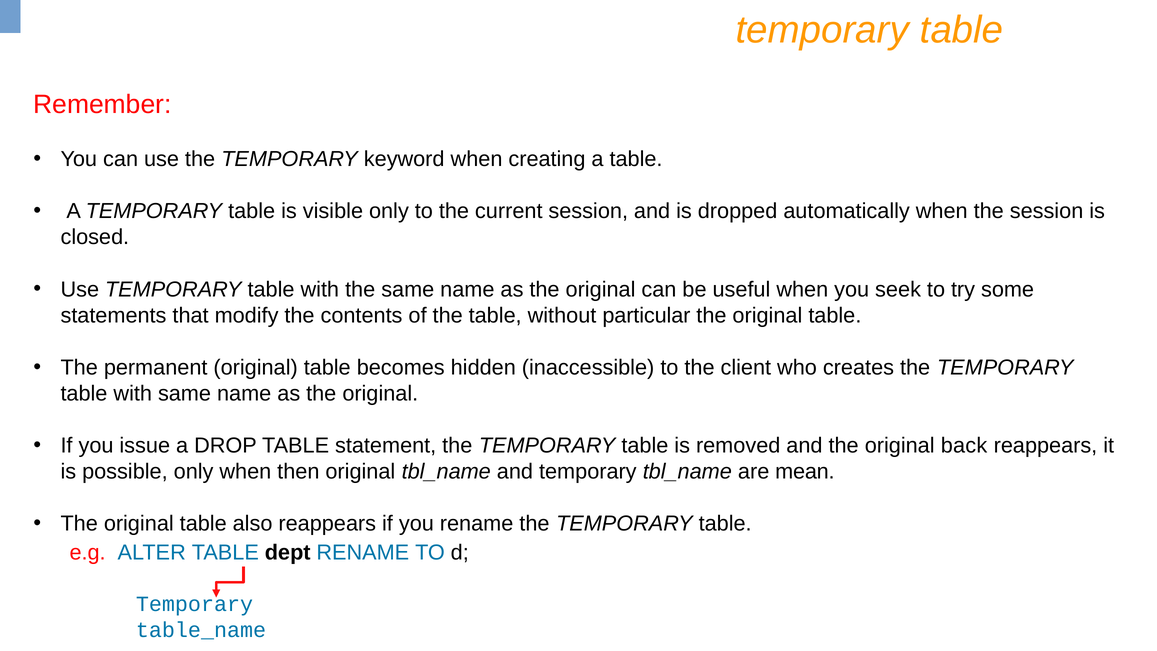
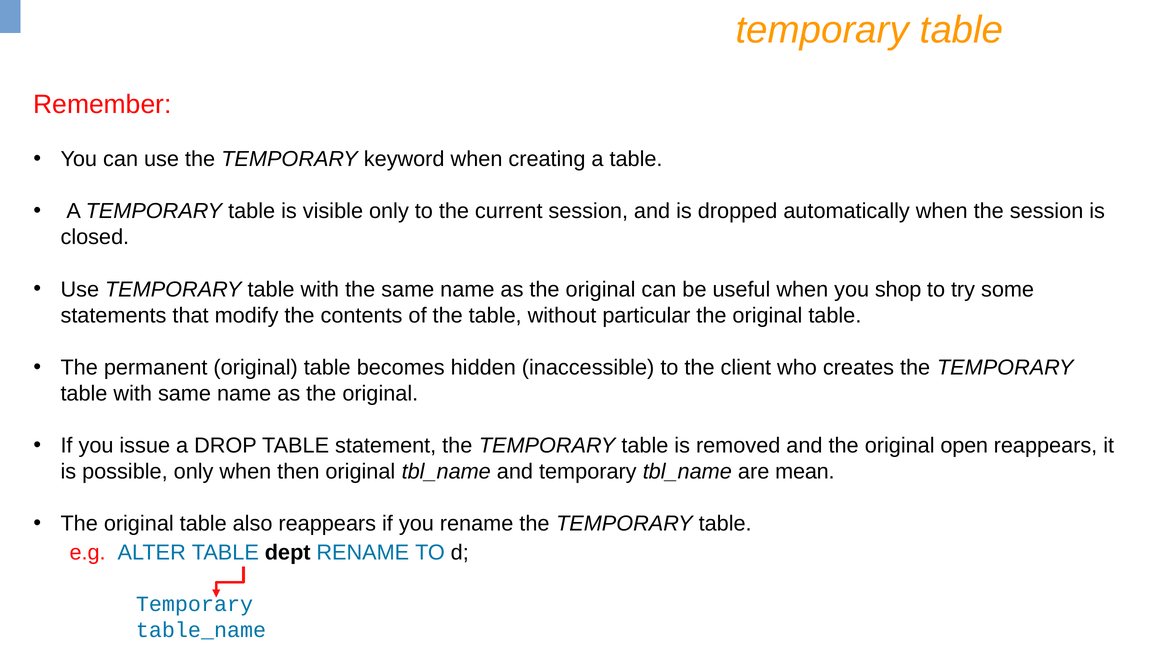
seek: seek -> shop
back: back -> open
